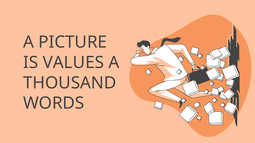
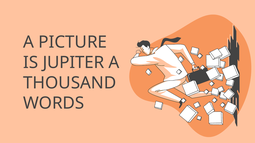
VALUES: VALUES -> JUPITER
